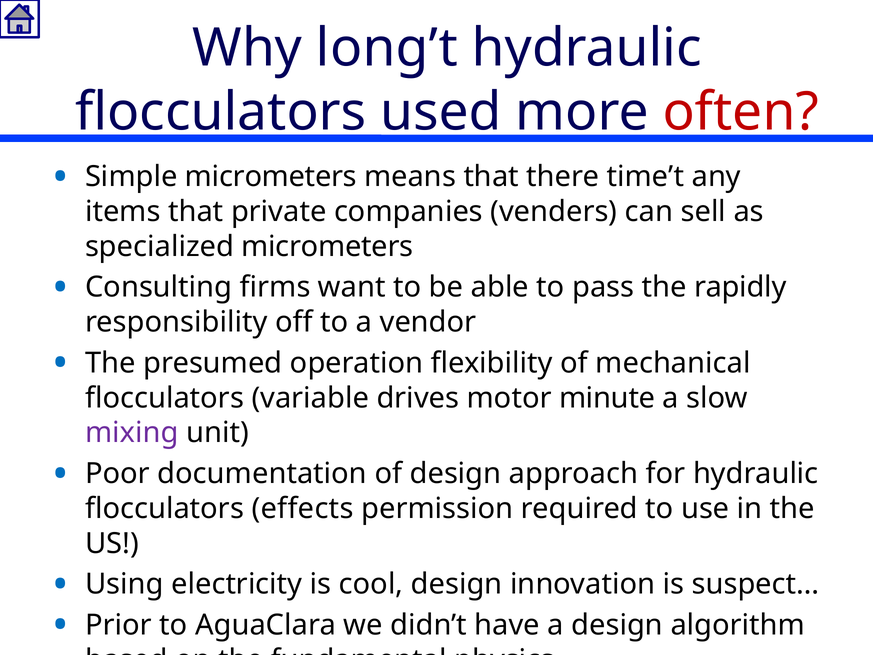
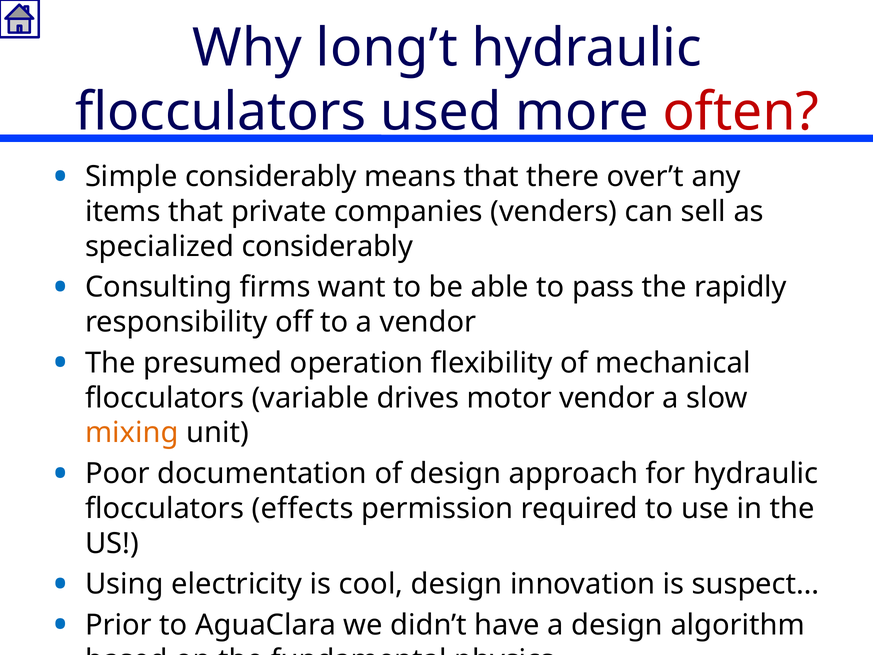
Simple micrometers: micrometers -> considerably
time’t: time’t -> over’t
specialized micrometers: micrometers -> considerably
motor minute: minute -> vendor
mixing colour: purple -> orange
